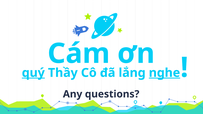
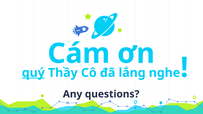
nghe underline: present -> none
